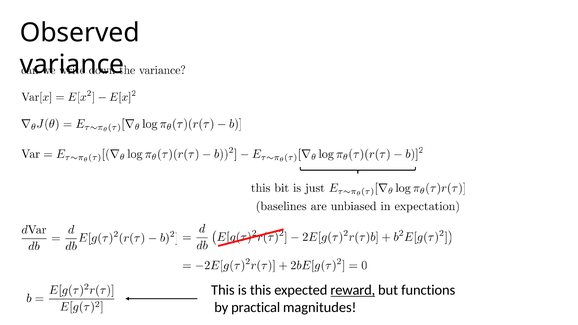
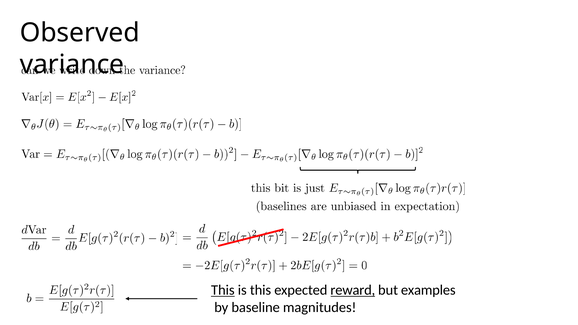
This at (223, 290) underline: none -> present
functions: functions -> examples
practical: practical -> baseline
